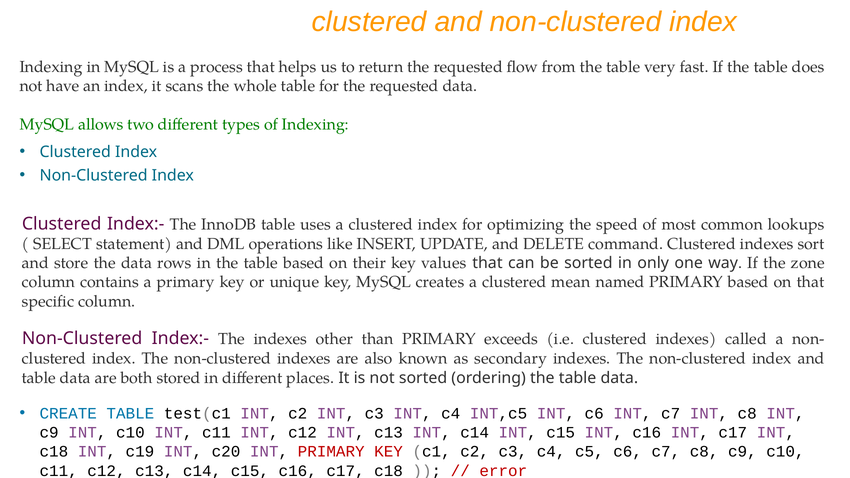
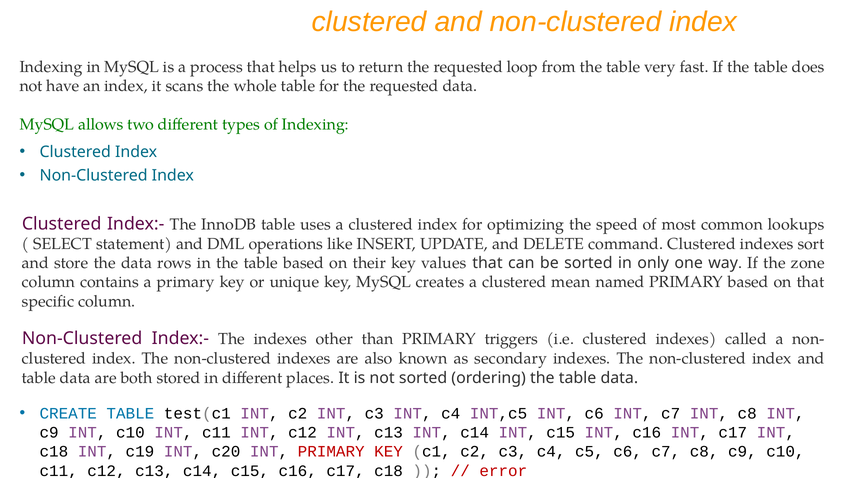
flow: flow -> loop
exceeds: exceeds -> triggers
